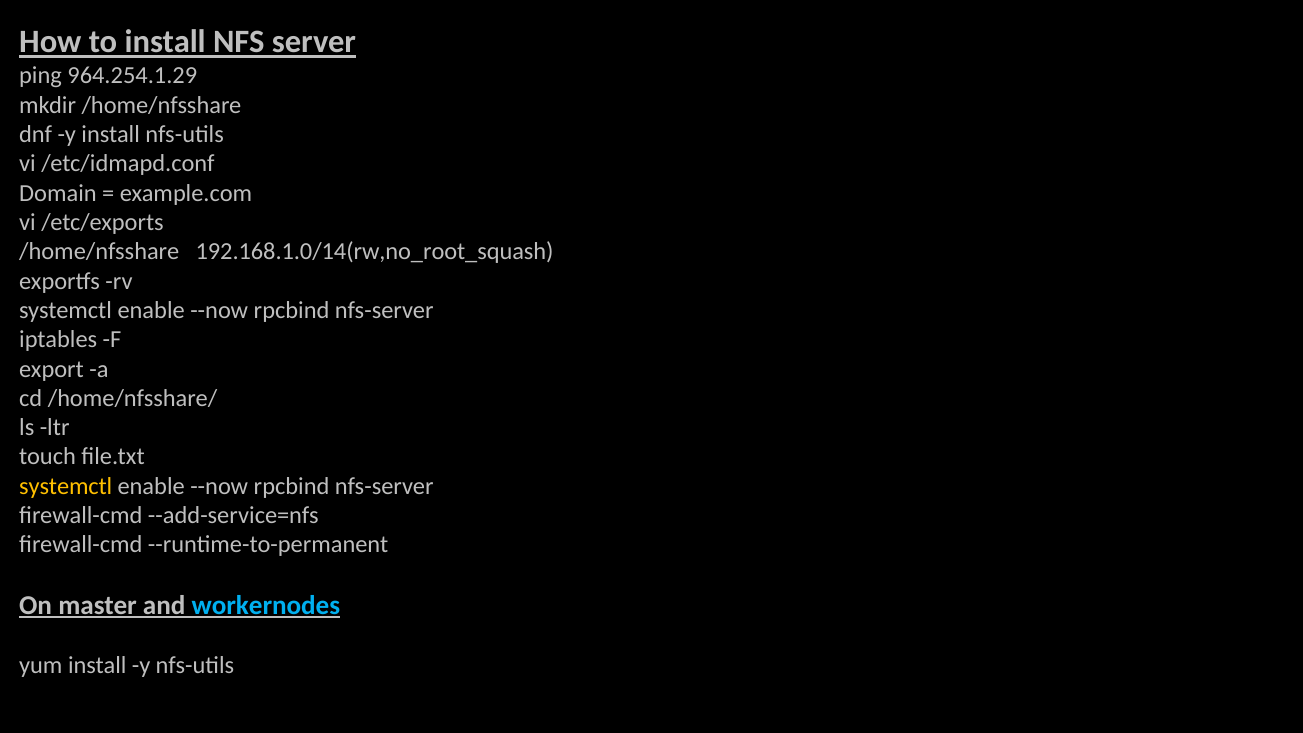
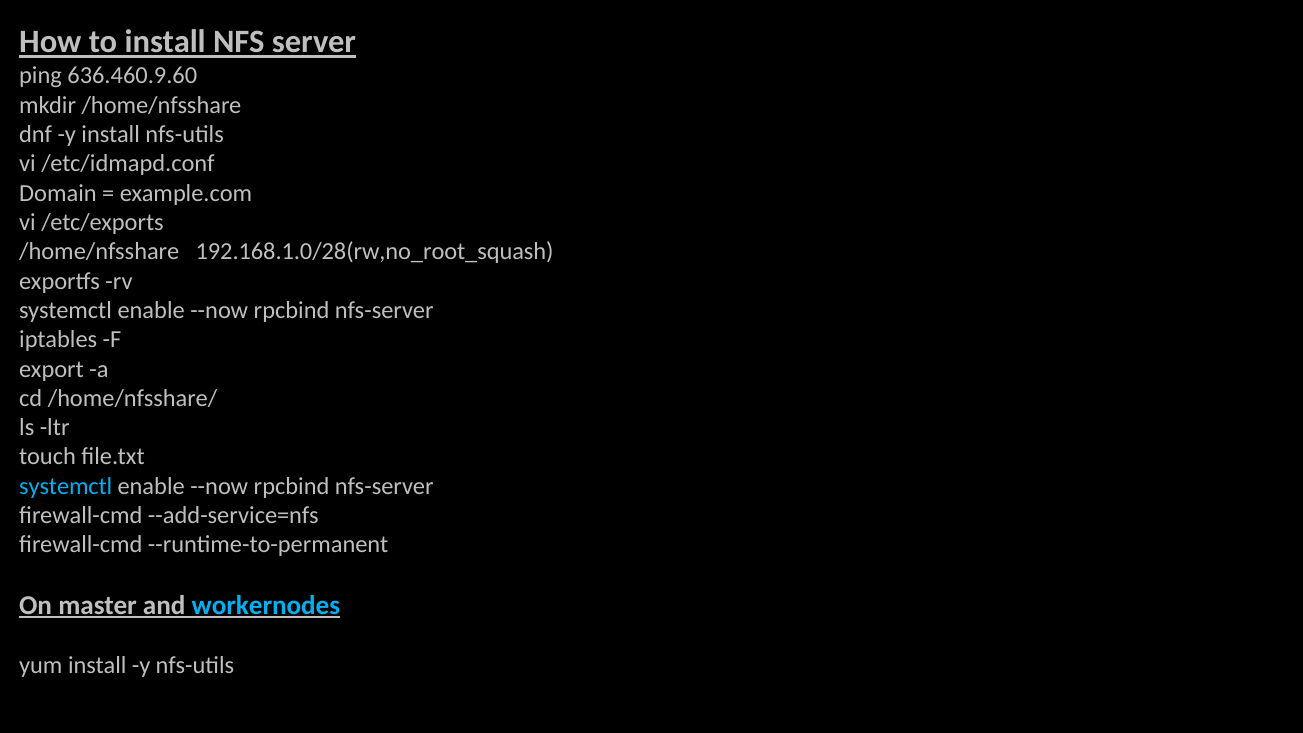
964.254.1.29: 964.254.1.29 -> 636.460.9.60
192.168.1.0/14(rw,no_root_squash: 192.168.1.0/14(rw,no_root_squash -> 192.168.1.0/28(rw,no_root_squash
systemctl at (66, 486) colour: yellow -> light blue
